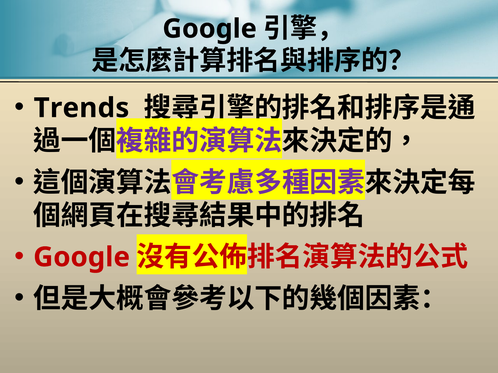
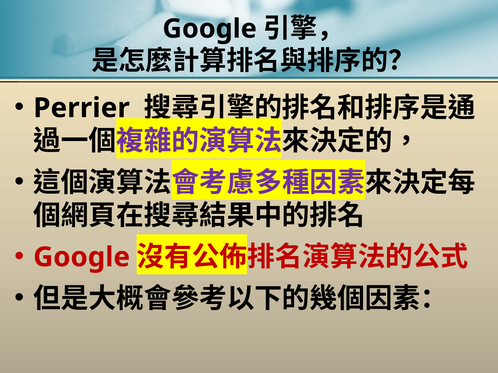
Trends: Trends -> Perrier
